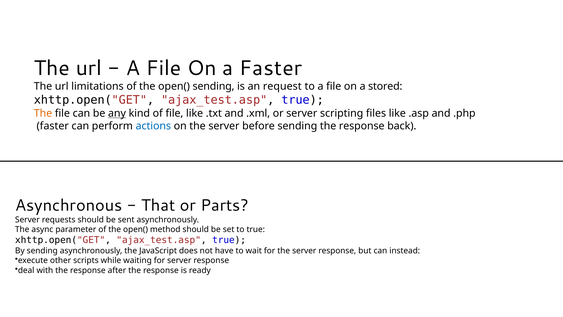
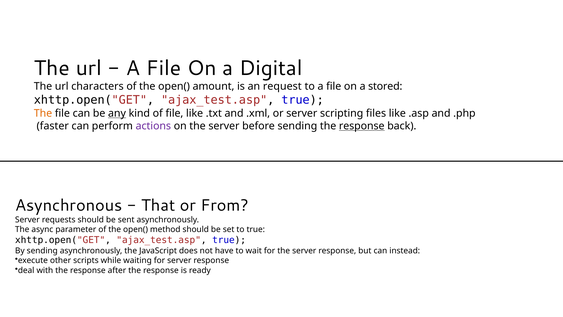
a Faster: Faster -> Digital
limitations: limitations -> characters
open( sending: sending -> amount
actions colour: blue -> purple
response at (362, 126) underline: none -> present
Parts: Parts -> From
